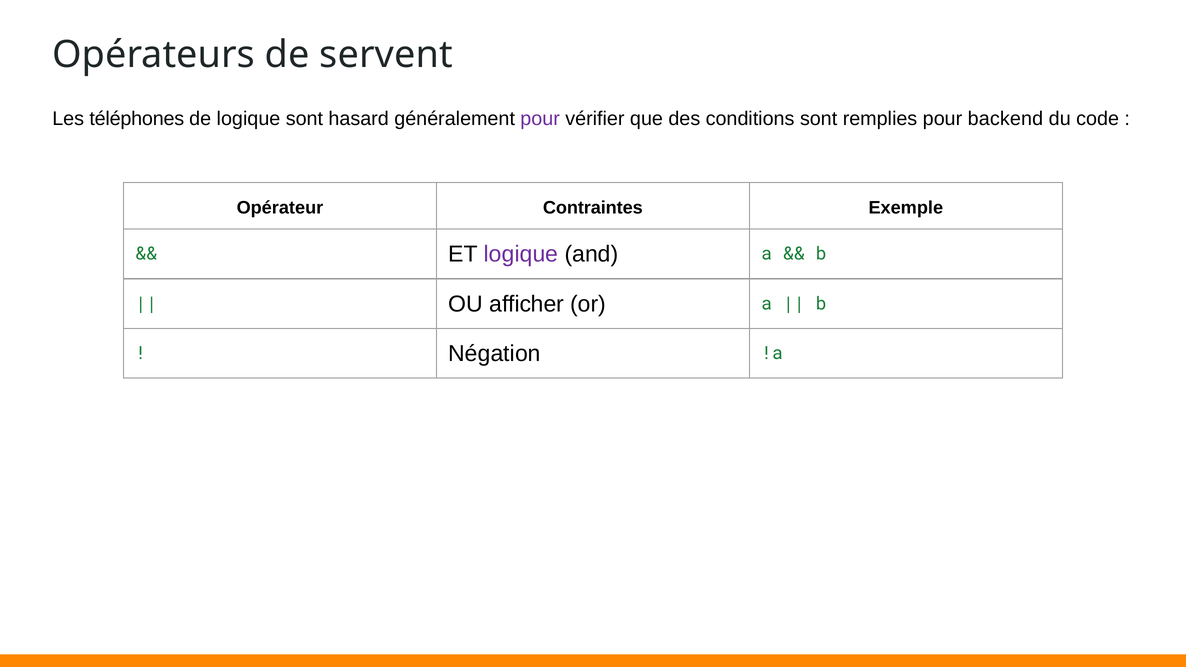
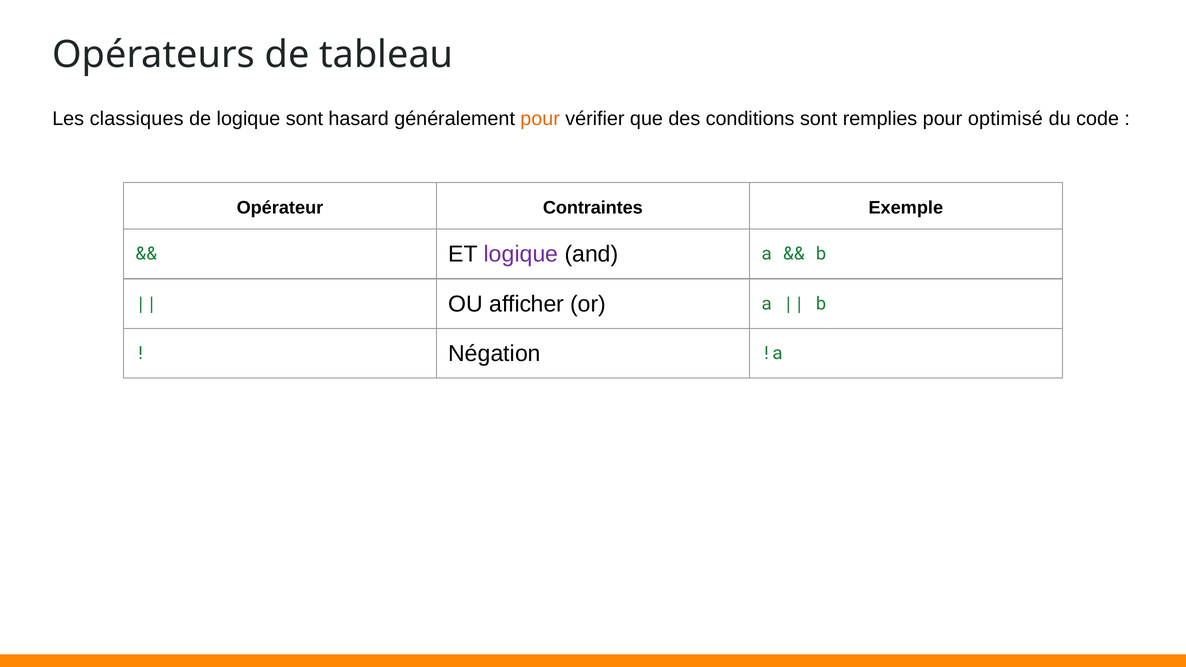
servent: servent -> tableau
téléphones: téléphones -> classiques
pour at (540, 119) colour: purple -> orange
backend: backend -> optimisé
